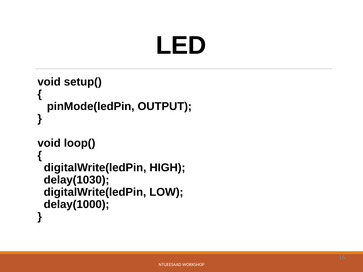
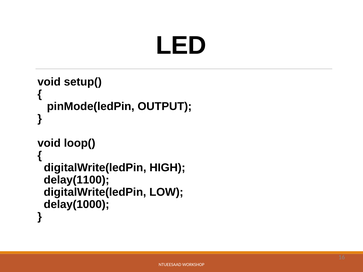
delay(1030: delay(1030 -> delay(1100
